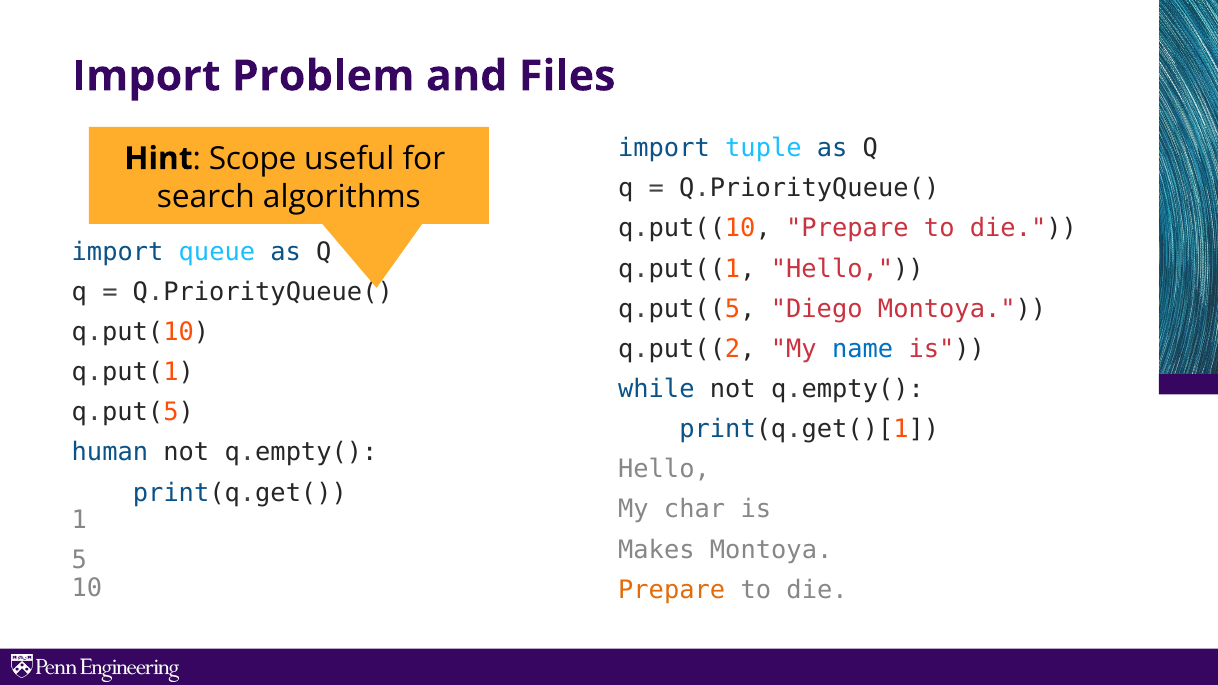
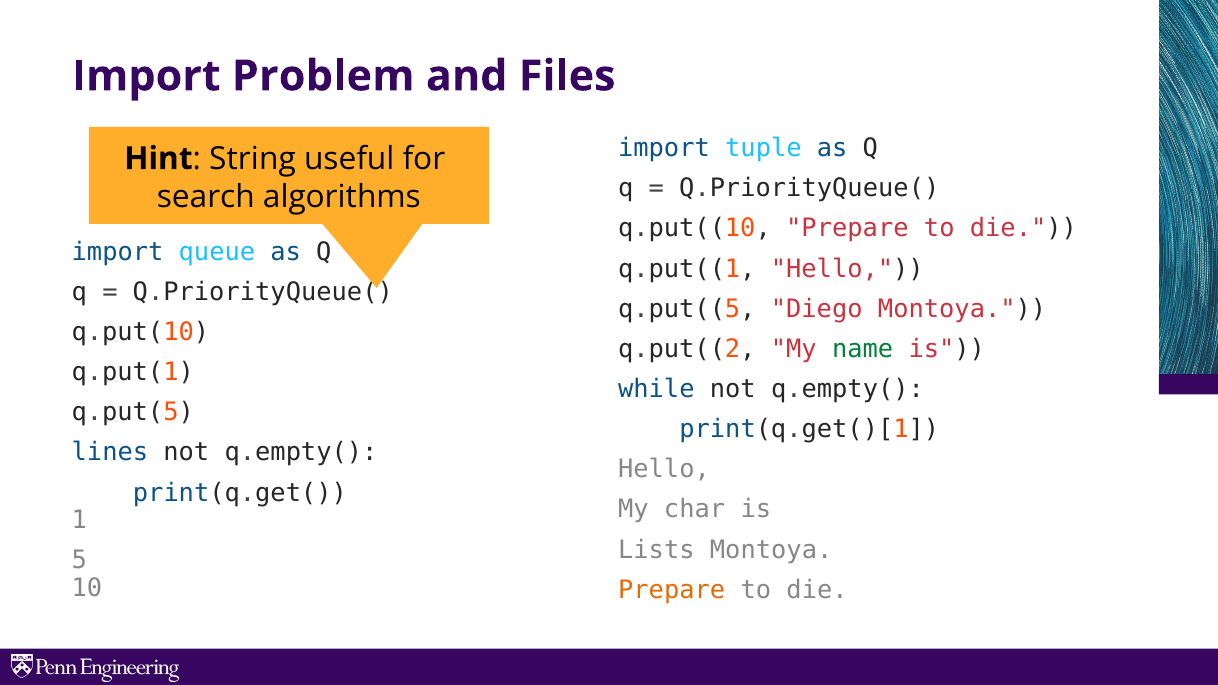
Scope: Scope -> String
name colour: blue -> green
human: human -> lines
Makes: Makes -> Lists
